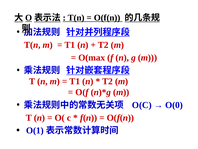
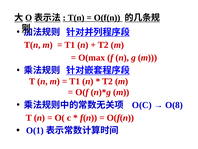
O(0: O(0 -> O(8
